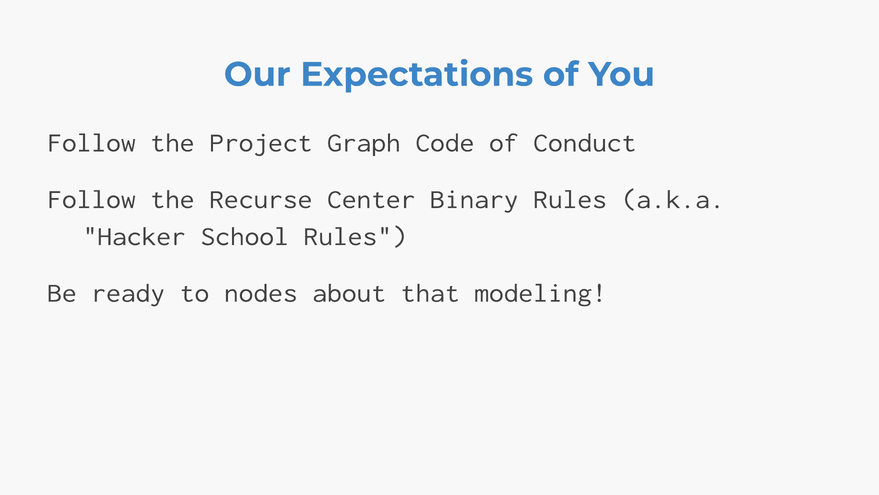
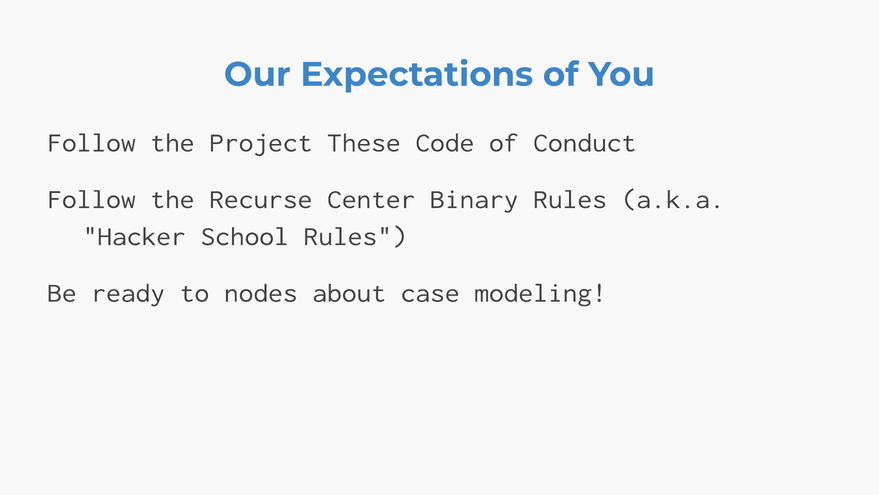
Graph: Graph -> These
that: that -> case
